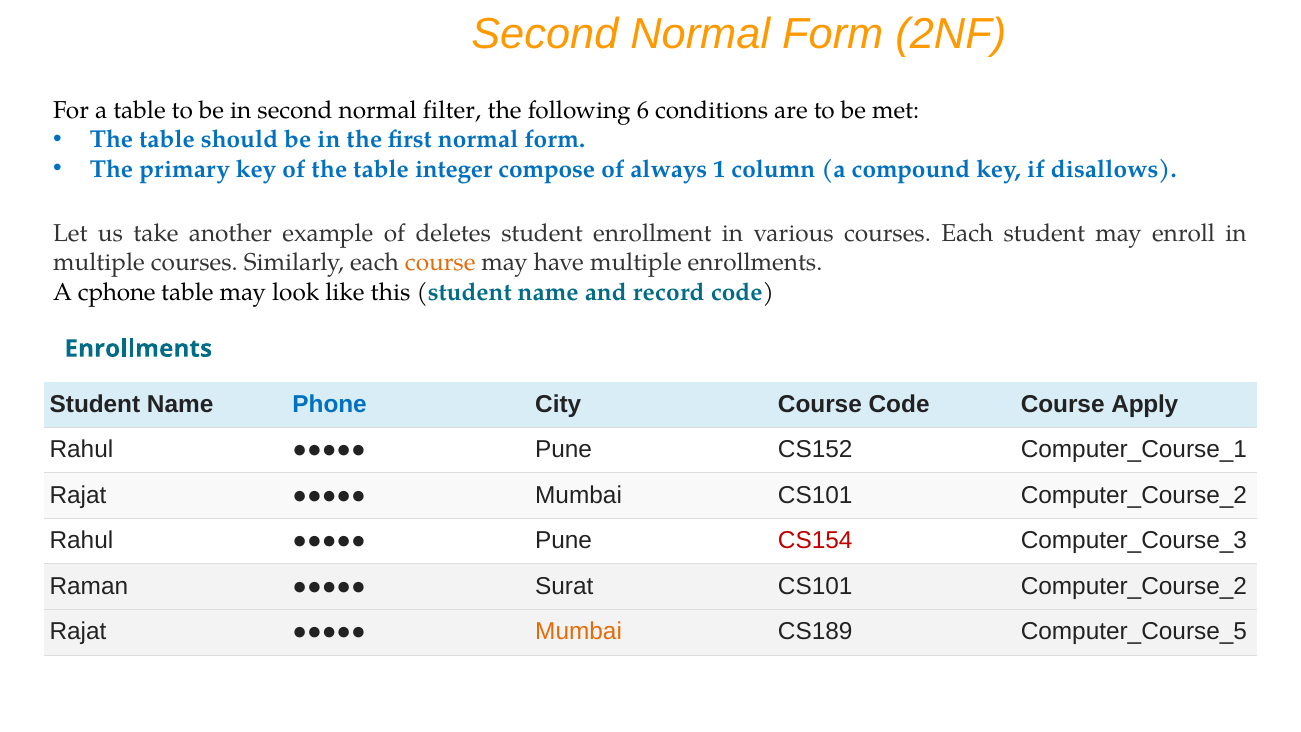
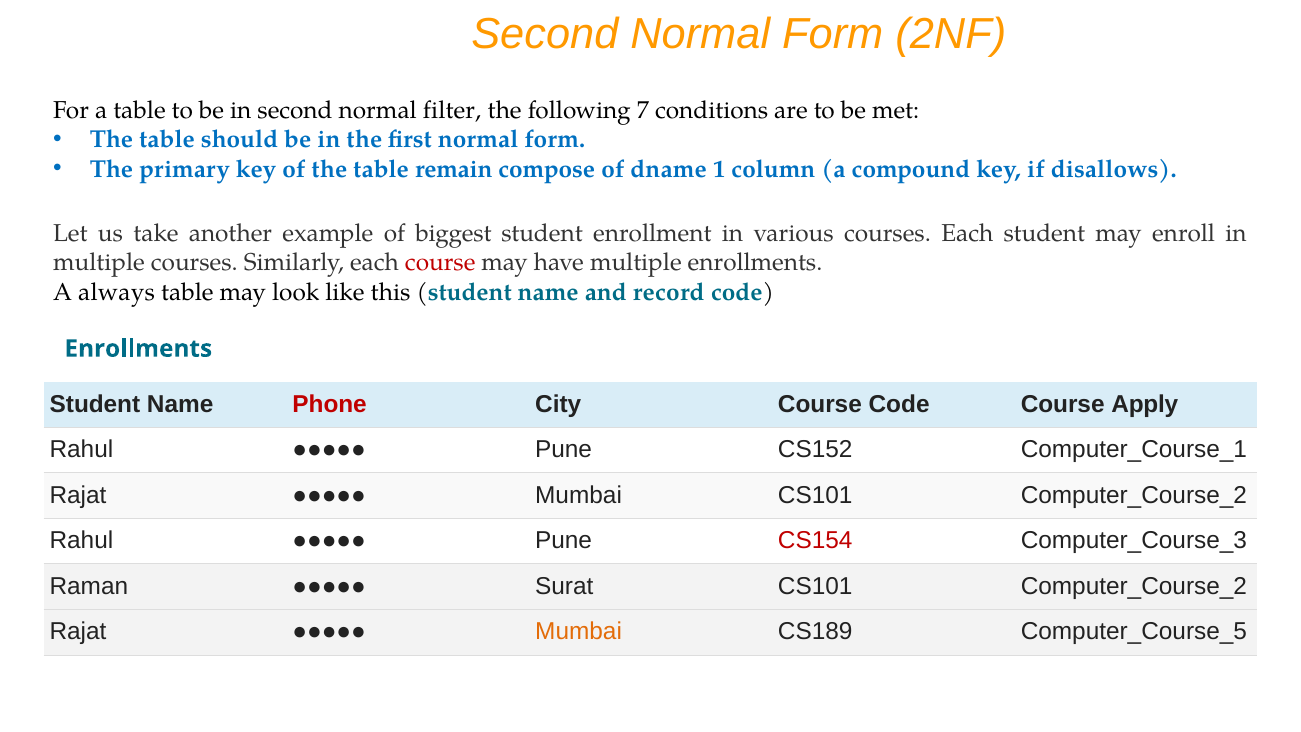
6: 6 -> 7
integer: integer -> remain
always: always -> dname
deletes: deletes -> biggest
course at (440, 263) colour: orange -> red
cphone: cphone -> always
Phone colour: blue -> red
